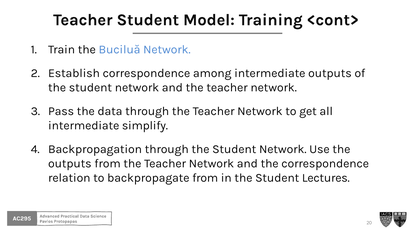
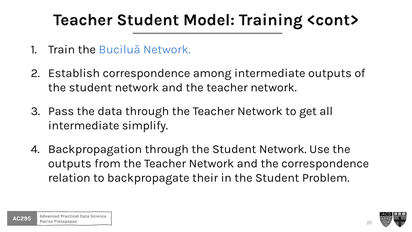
backpropagate from: from -> their
Lectures: Lectures -> Problem
